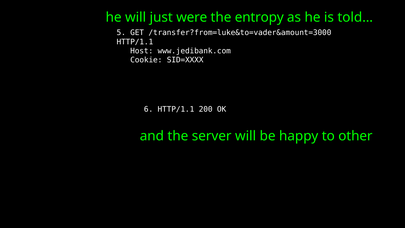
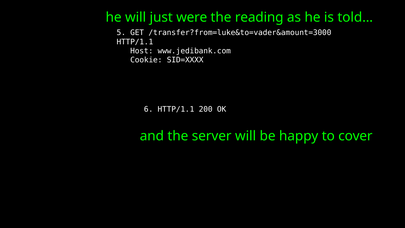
entropy: entropy -> reading
other: other -> cover
